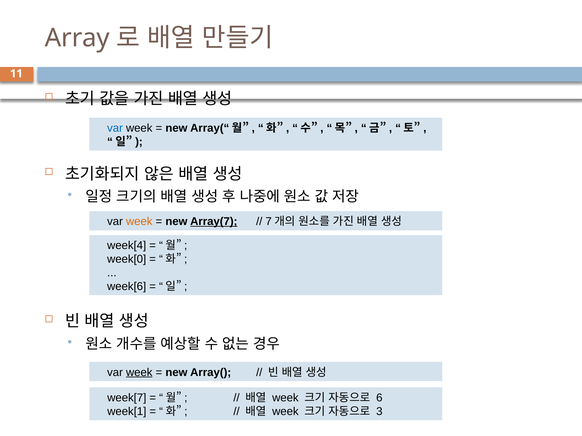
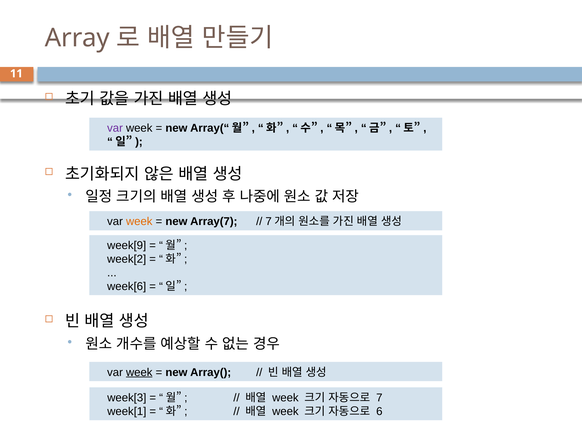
var at (115, 128) colour: blue -> purple
Array(7 underline: present -> none
week[4: week[4 -> week[9
week[0: week[0 -> week[2
week[7: week[7 -> week[3
6: 6 -> 7
3: 3 -> 6
